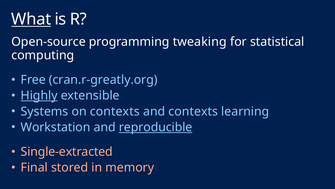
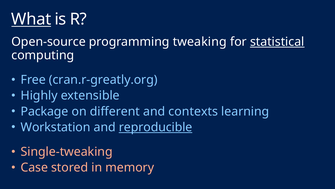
statistical underline: none -> present
Highly underline: present -> none
Systems: Systems -> Package
on contexts: contexts -> different
Single-extracted: Single-extracted -> Single-tweaking
Final: Final -> Case
